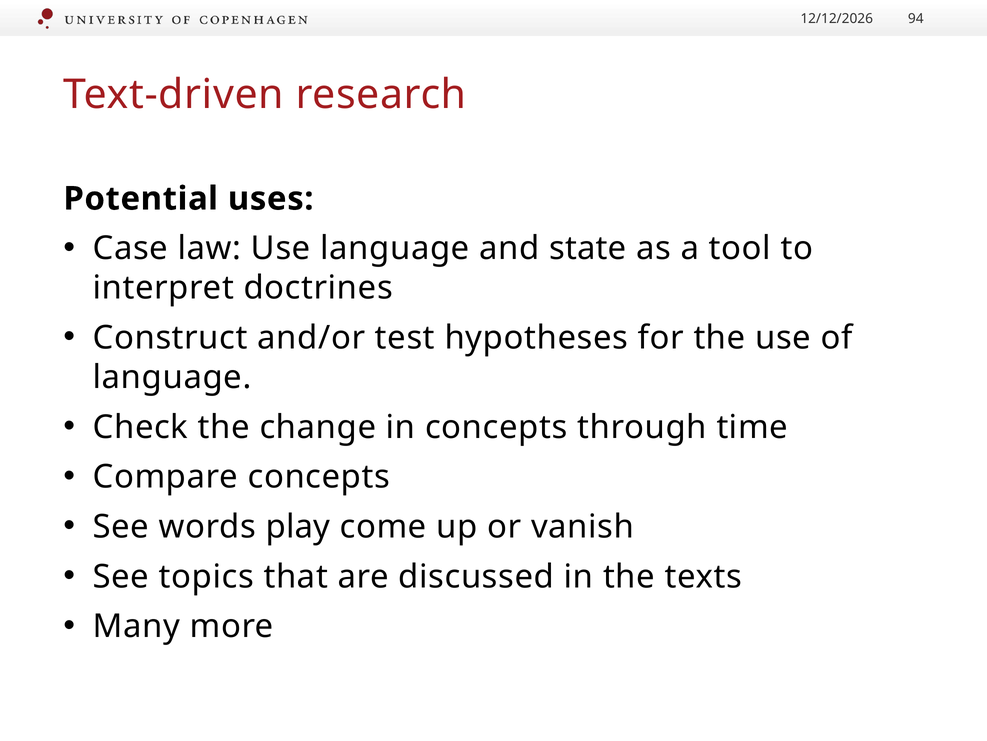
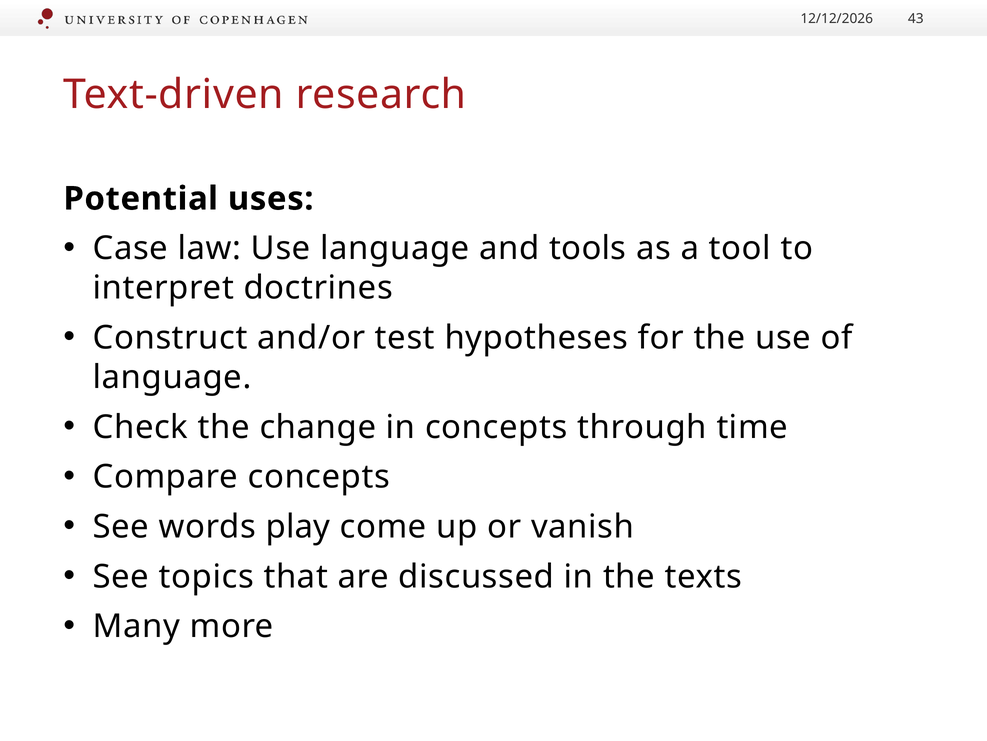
94: 94 -> 43
state: state -> tools
